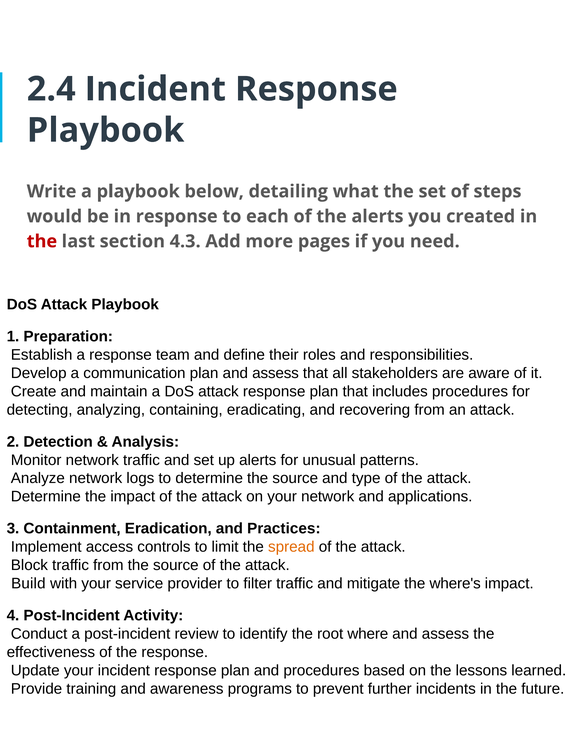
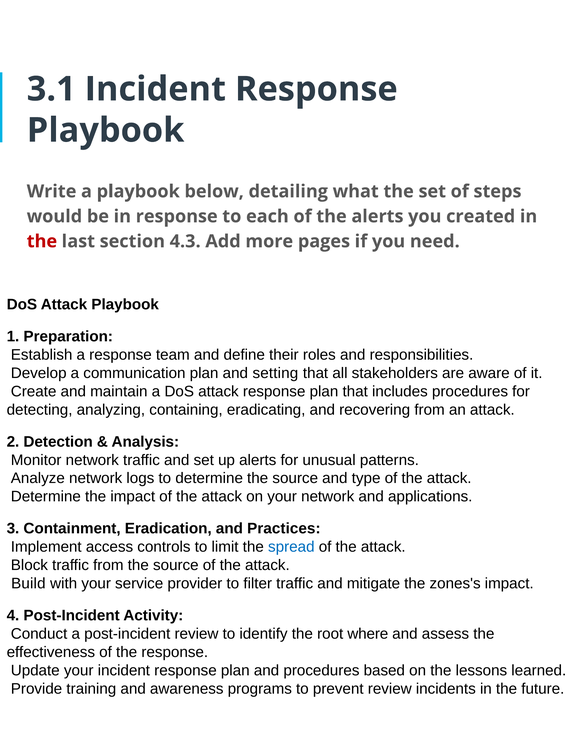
2.4: 2.4 -> 3.1
plan and assess: assess -> setting
spread colour: orange -> blue
where's: where's -> zones's
prevent further: further -> review
